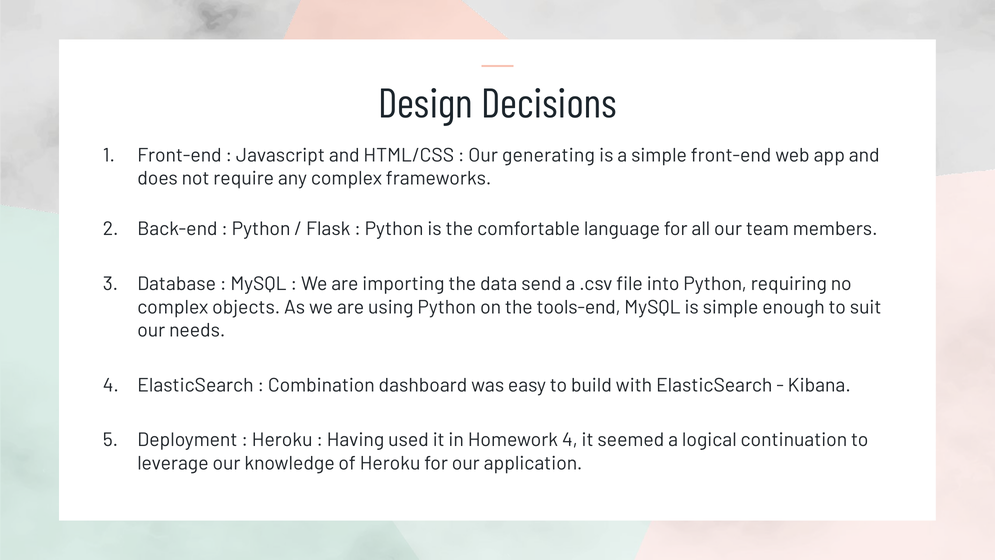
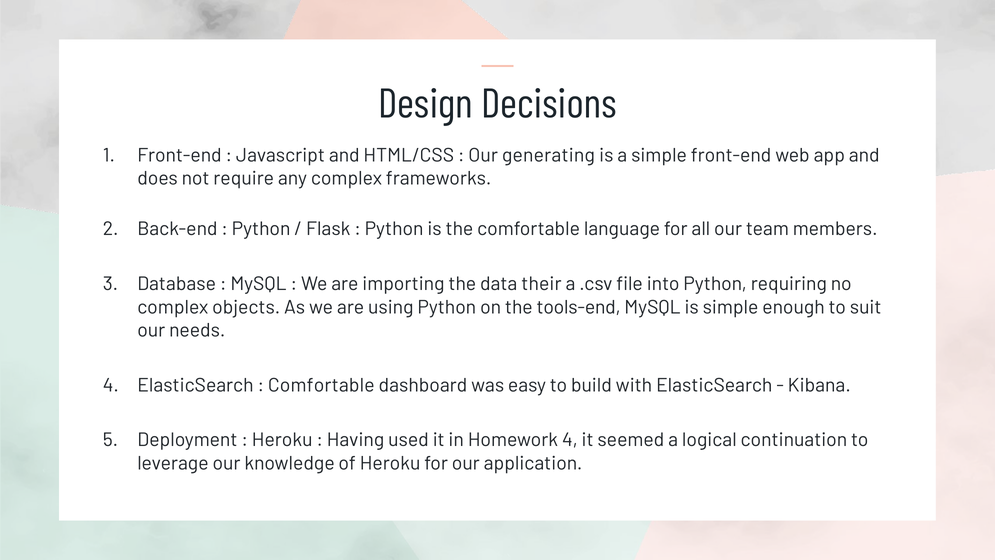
send: send -> their
Combination at (321, 385): Combination -> Comfortable
